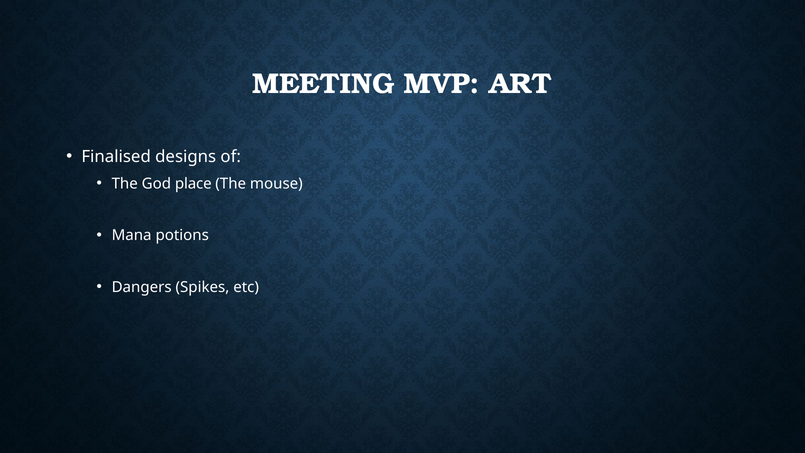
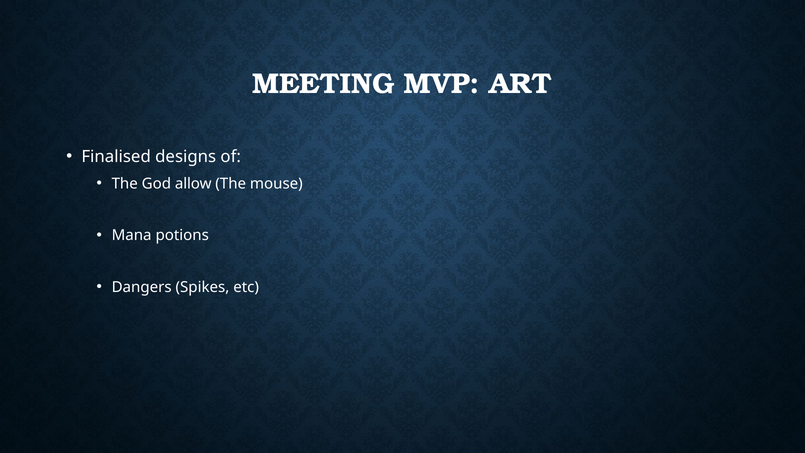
place: place -> allow
